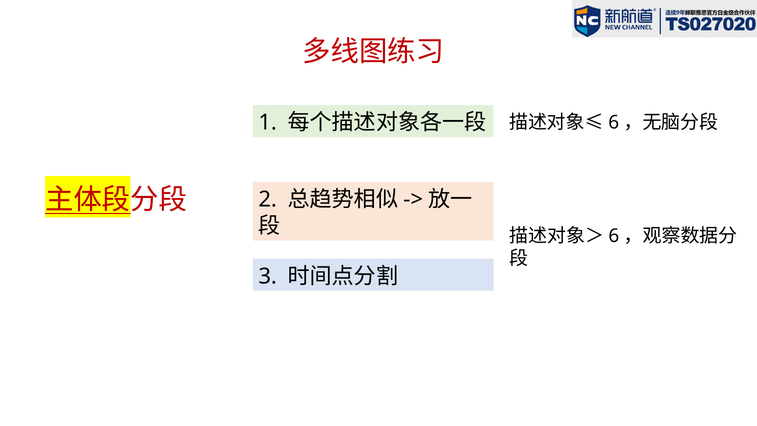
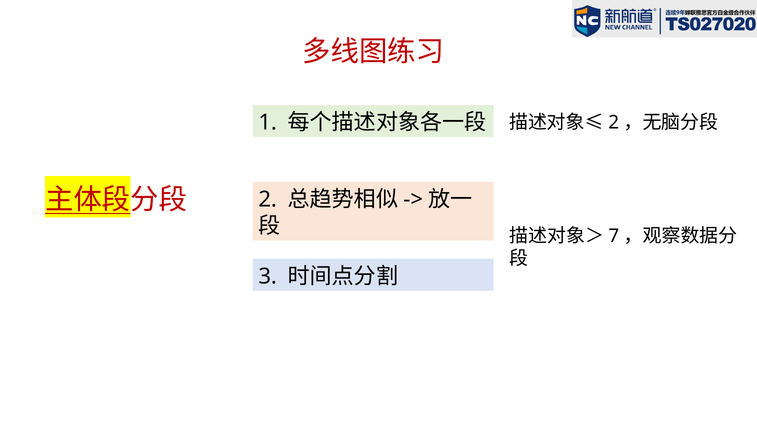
6 at (614, 122): 6 -> 2
6 at (614, 236): 6 -> 7
